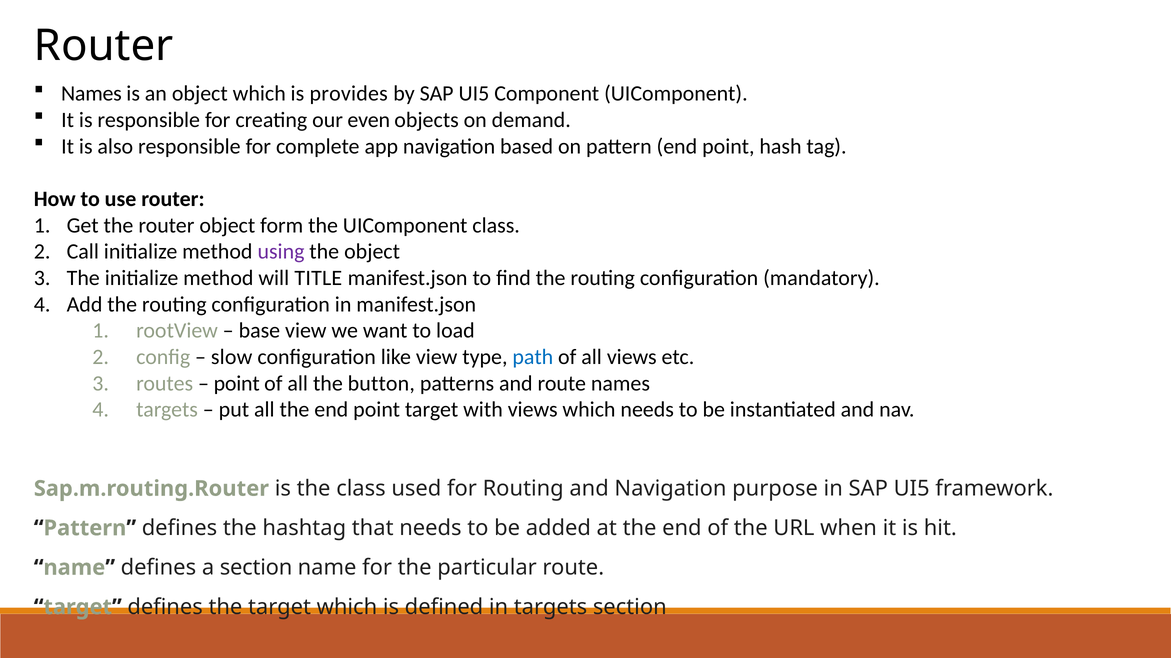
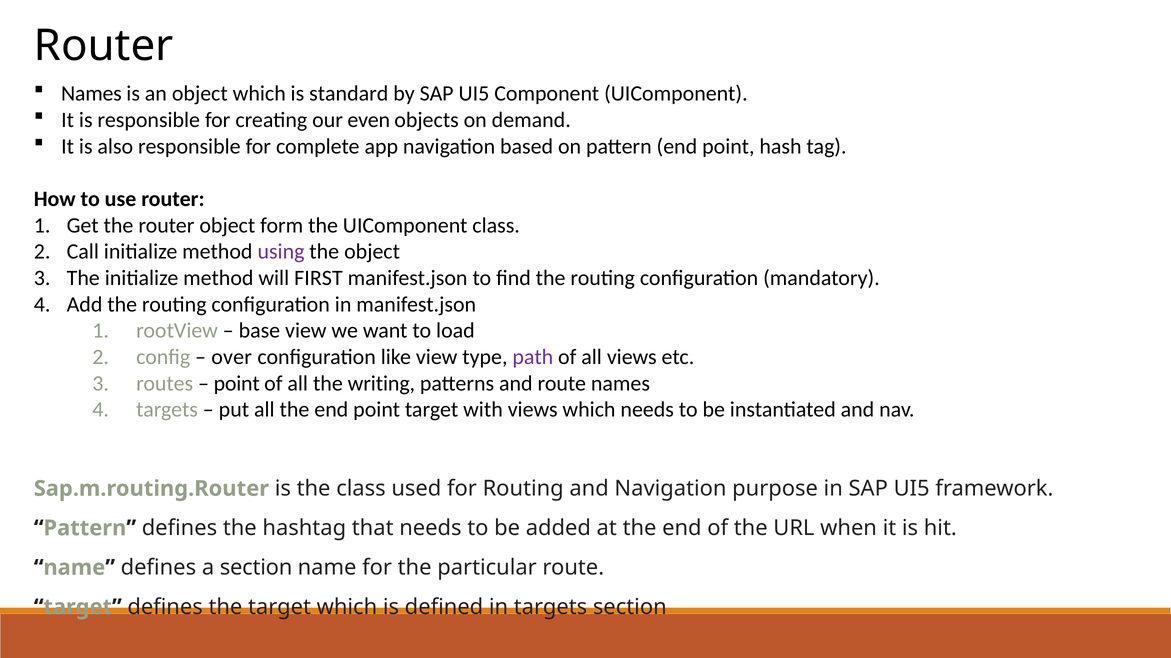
provides: provides -> standard
TITLE: TITLE -> FIRST
slow: slow -> over
path colour: blue -> purple
button: button -> writing
